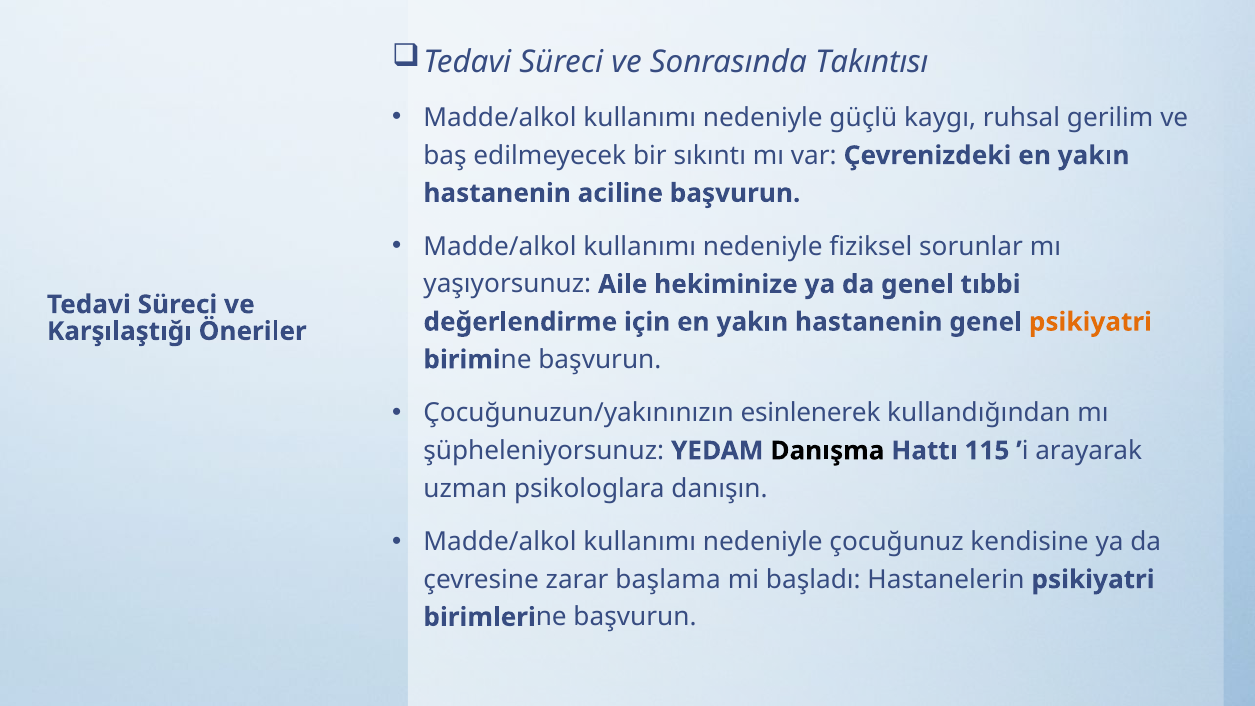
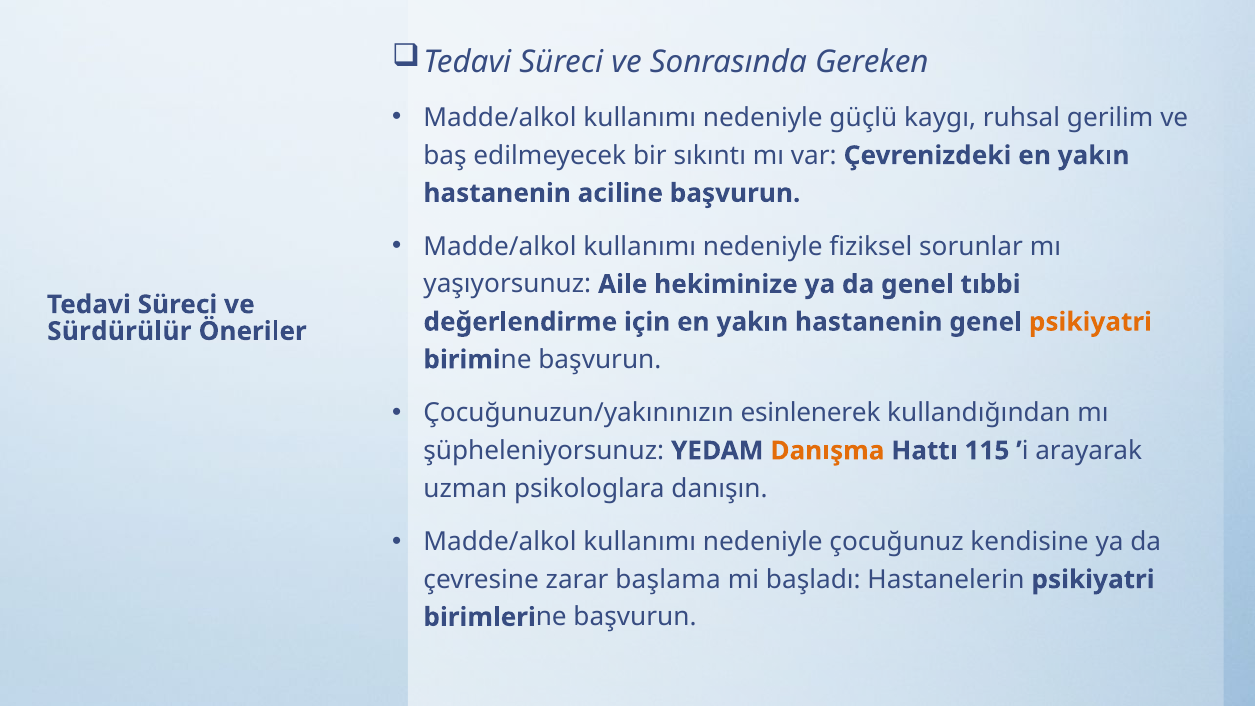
Takıntısı: Takıntısı -> Gereken
Karşılaştığı: Karşılaştığı -> Sürdürülür
Danışma colour: black -> orange
